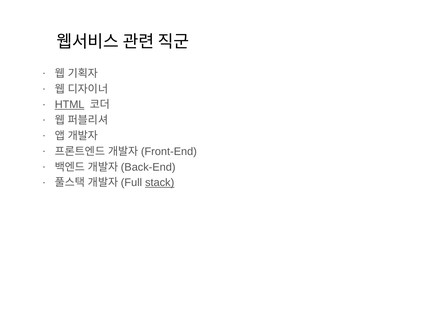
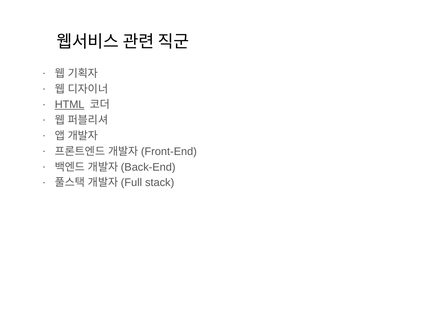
stack underline: present -> none
